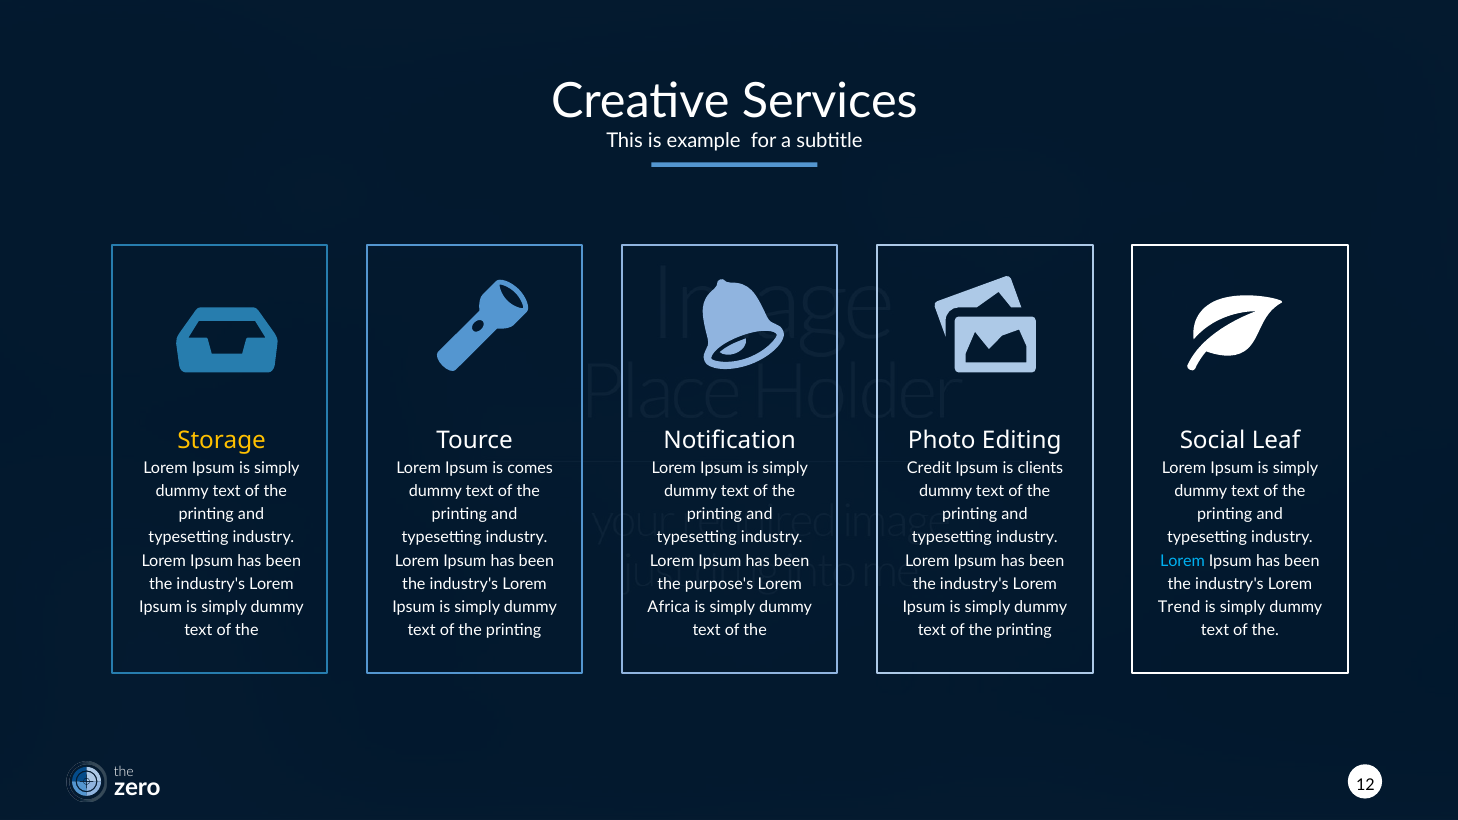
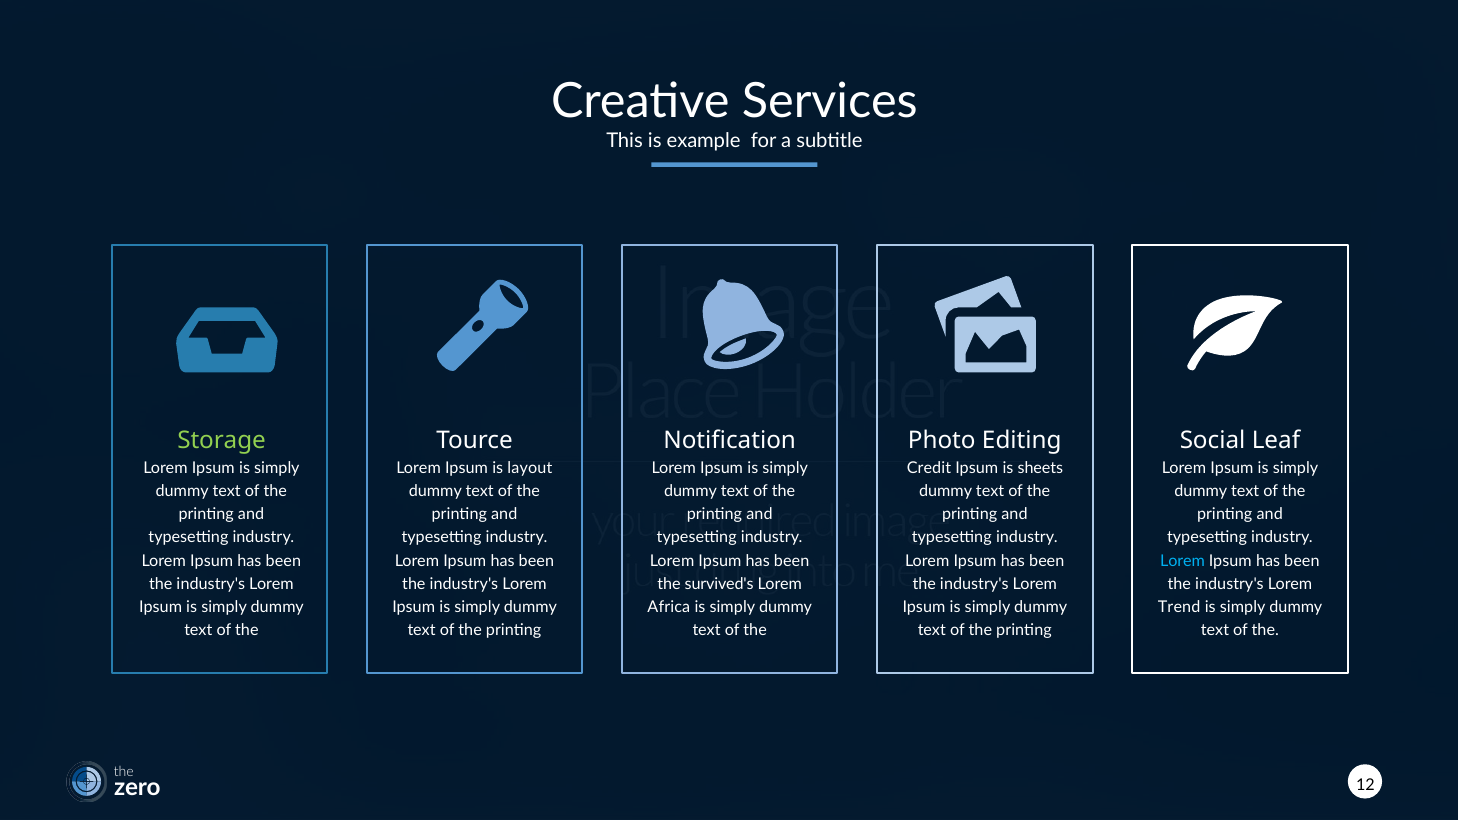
Storage colour: yellow -> light green
comes: comes -> layout
clients: clients -> sheets
purpose's: purpose's -> survived's
